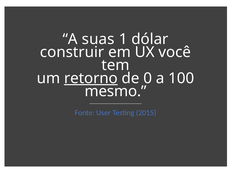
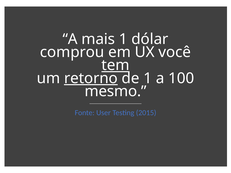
suas: suas -> mais
construir: construir -> comprou
tem underline: none -> present
de 0: 0 -> 1
